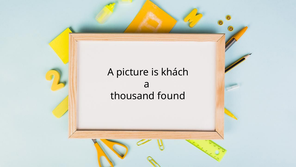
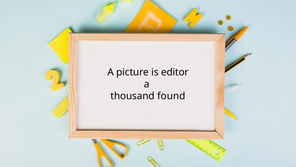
khách: khách -> editor
